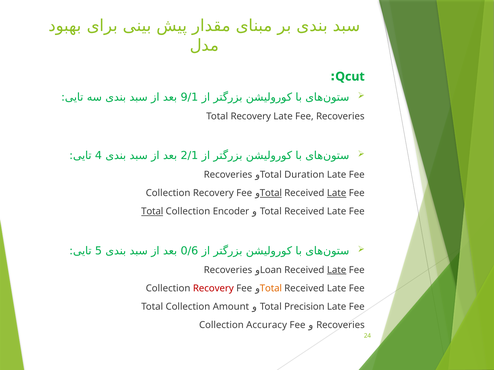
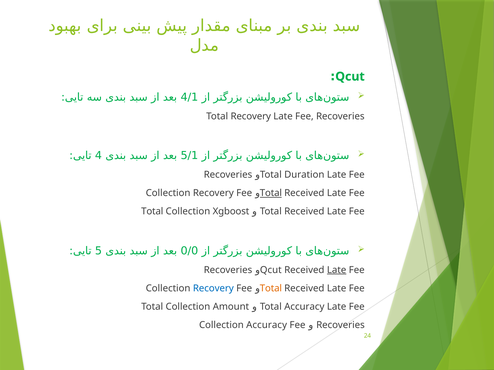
9/1: 9/1 -> 4/1
2/1: 2/1 -> 5/1
Late at (337, 193) underline: present -> none
Total at (152, 212) underline: present -> none
Encoder: Encoder -> Xgboost
0/6: 0/6 -> 0/0
Loan at (271, 270): Loan -> Qcut
Recovery at (213, 289) colour: red -> blue
Total Precision: Precision -> Accuracy
